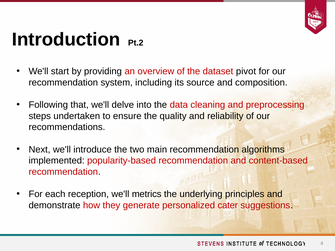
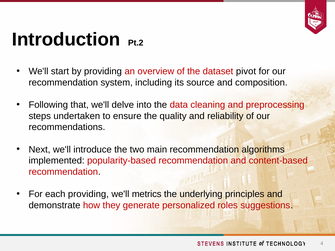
each reception: reception -> providing
cater: cater -> roles
